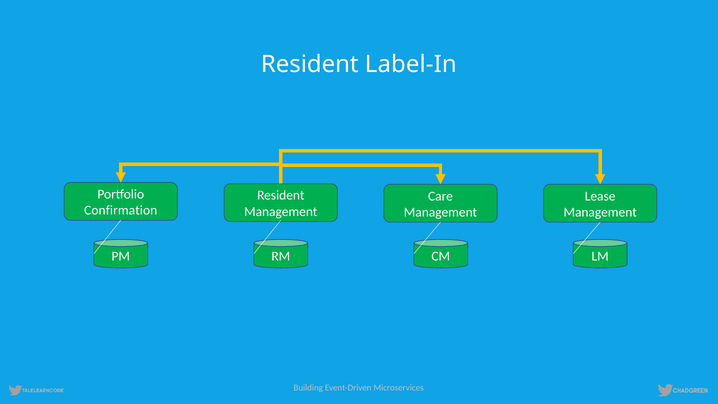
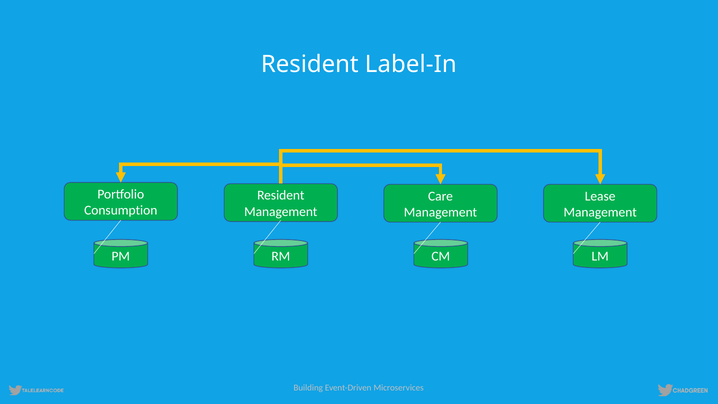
Confirmation: Confirmation -> Consumption
